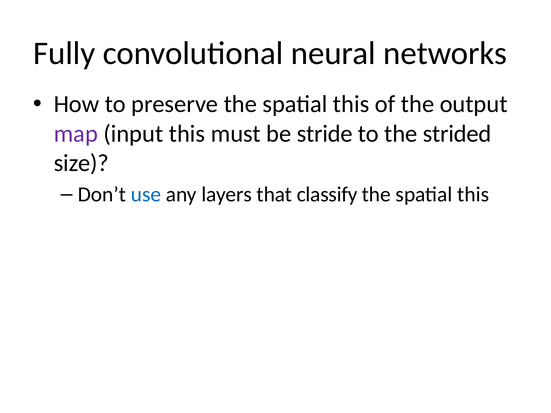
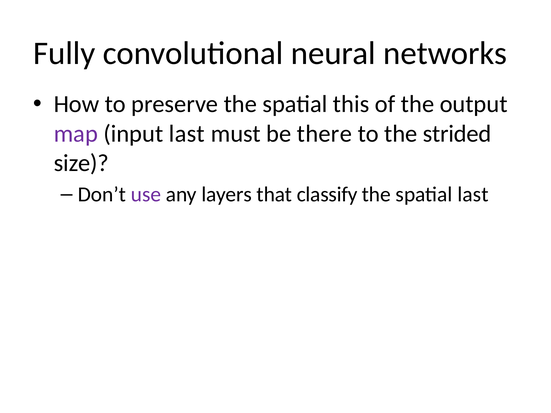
input this: this -> last
stride: stride -> there
use colour: blue -> purple
this at (473, 195): this -> last
